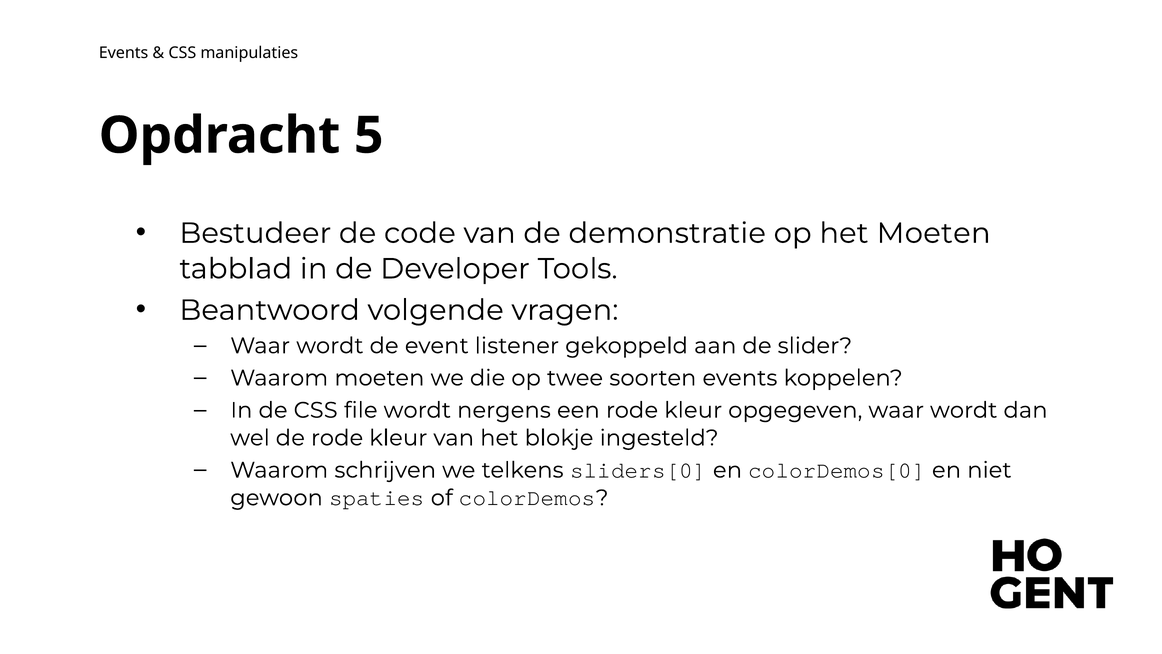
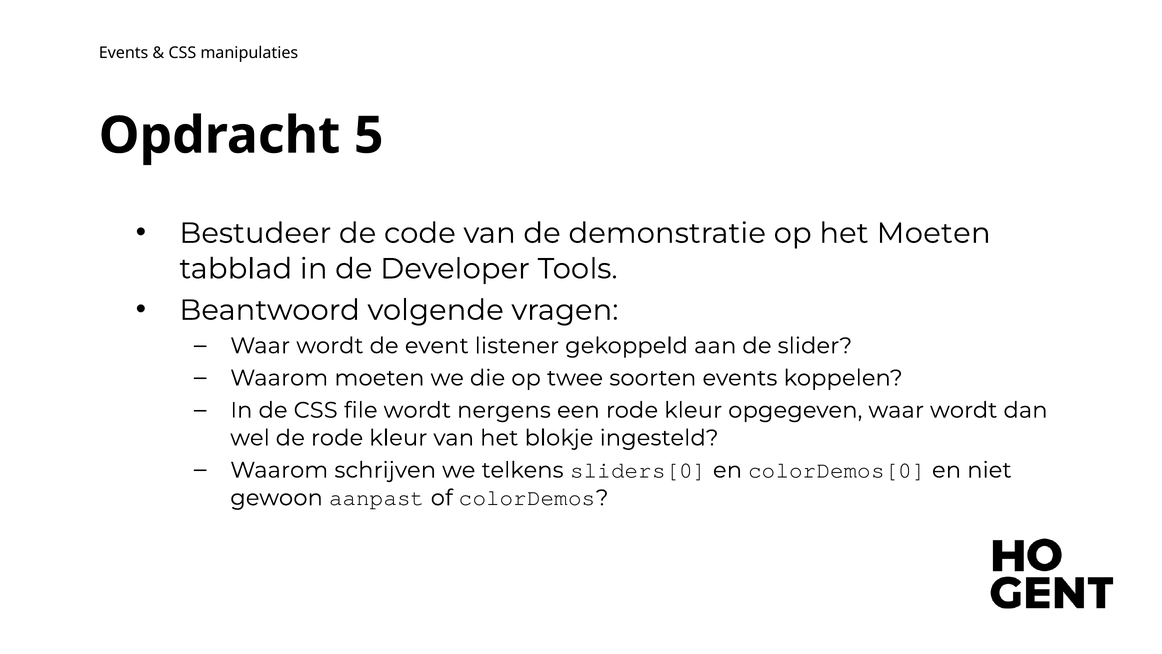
spaties: spaties -> aanpast
